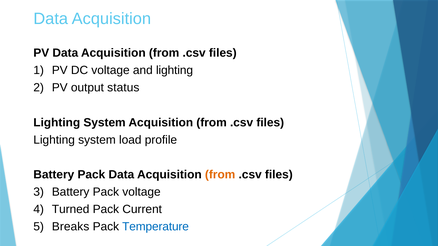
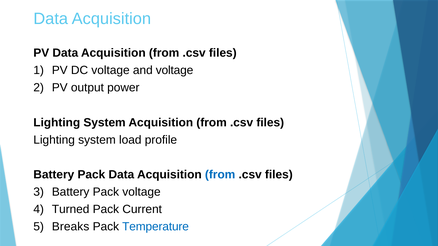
and lighting: lighting -> voltage
status: status -> power
from at (220, 175) colour: orange -> blue
